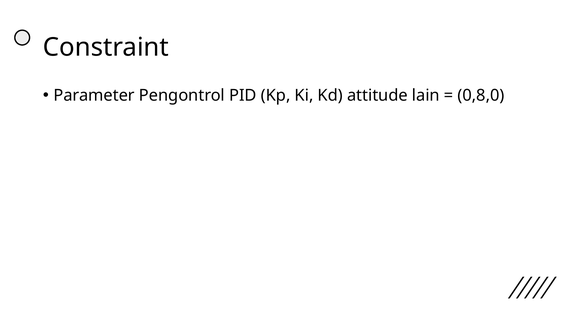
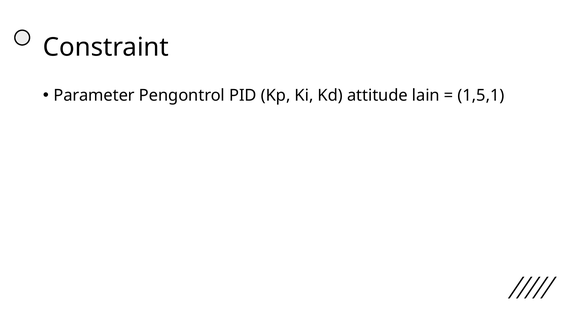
0,8,0: 0,8,0 -> 1,5,1
